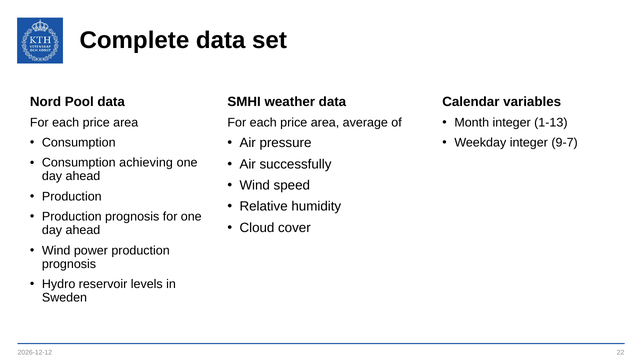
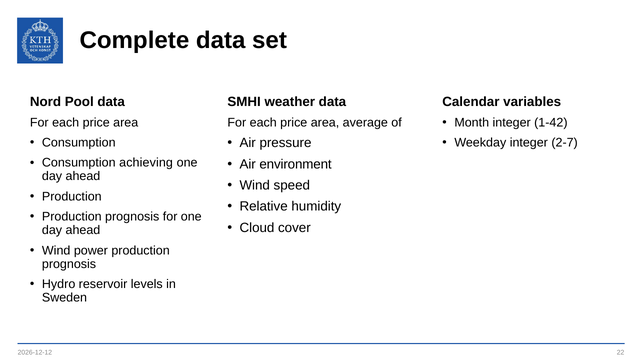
1-13: 1-13 -> 1-42
9-7: 9-7 -> 2-7
successfully: successfully -> environment
